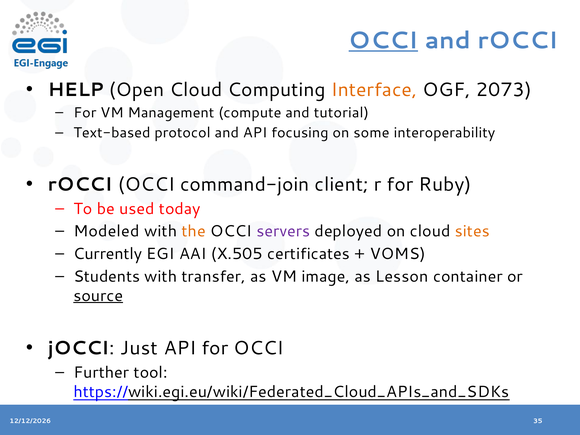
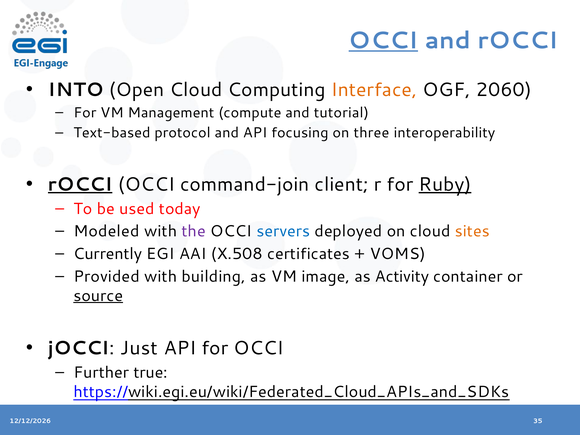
HELP: HELP -> INTO
2073: 2073 -> 2060
some: some -> three
rOCCI at (80, 184) underline: none -> present
Ruby underline: none -> present
the colour: orange -> purple
servers colour: purple -> blue
X.505: X.505 -> X.508
Students: Students -> Provided
transfer: transfer -> building
Lesson: Lesson -> Activity
tool: tool -> true
